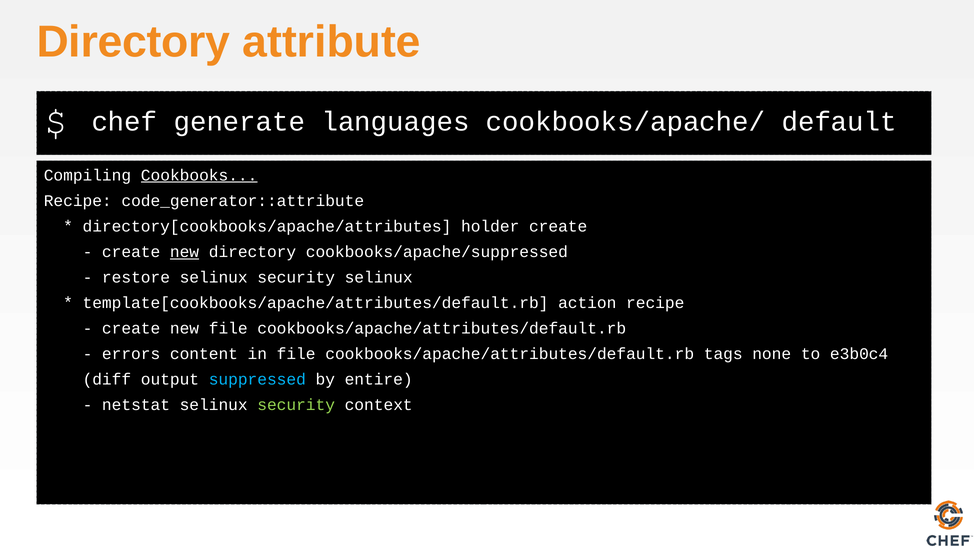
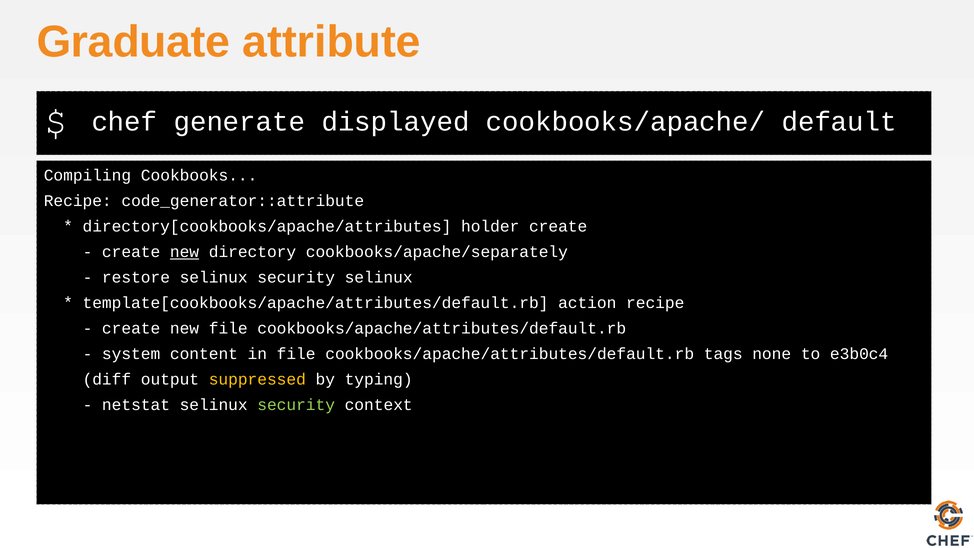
Directory at (133, 42): Directory -> Graduate
languages: languages -> displayed
Cookbooks underline: present -> none
cookbooks/apache/suppressed: cookbooks/apache/suppressed -> cookbooks/apache/separately
errors: errors -> system
suppressed colour: light blue -> yellow
entire: entire -> typing
